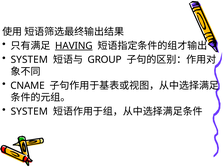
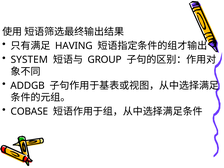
HAVING underline: present -> none
CNAME: CNAME -> ADDGB
SYSTEM at (29, 111): SYSTEM -> COBASE
